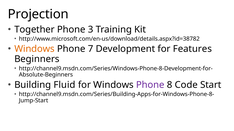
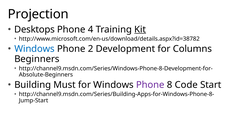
Together: Together -> Desktops
3: 3 -> 4
Kit underline: none -> present
Windows at (35, 49) colour: orange -> blue
7: 7 -> 2
Features: Features -> Columns
Fluid: Fluid -> Must
